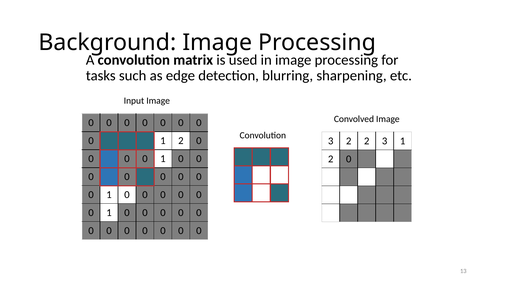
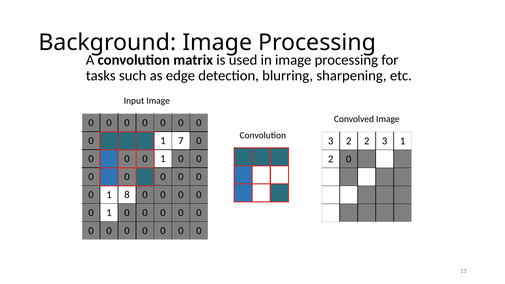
2 at (181, 141): 2 -> 7
0 at (127, 195): 0 -> 8
